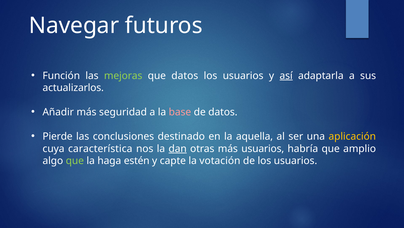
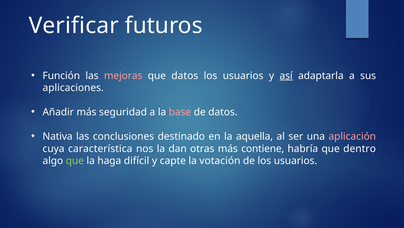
Navegar: Navegar -> Verificar
mejoras colour: light green -> pink
actualizarlos: actualizarlos -> aplicaciones
Pierde: Pierde -> Nativa
aplicación colour: yellow -> pink
dan underline: present -> none
más usuarios: usuarios -> contiene
amplio: amplio -> dentro
estén: estén -> difícil
